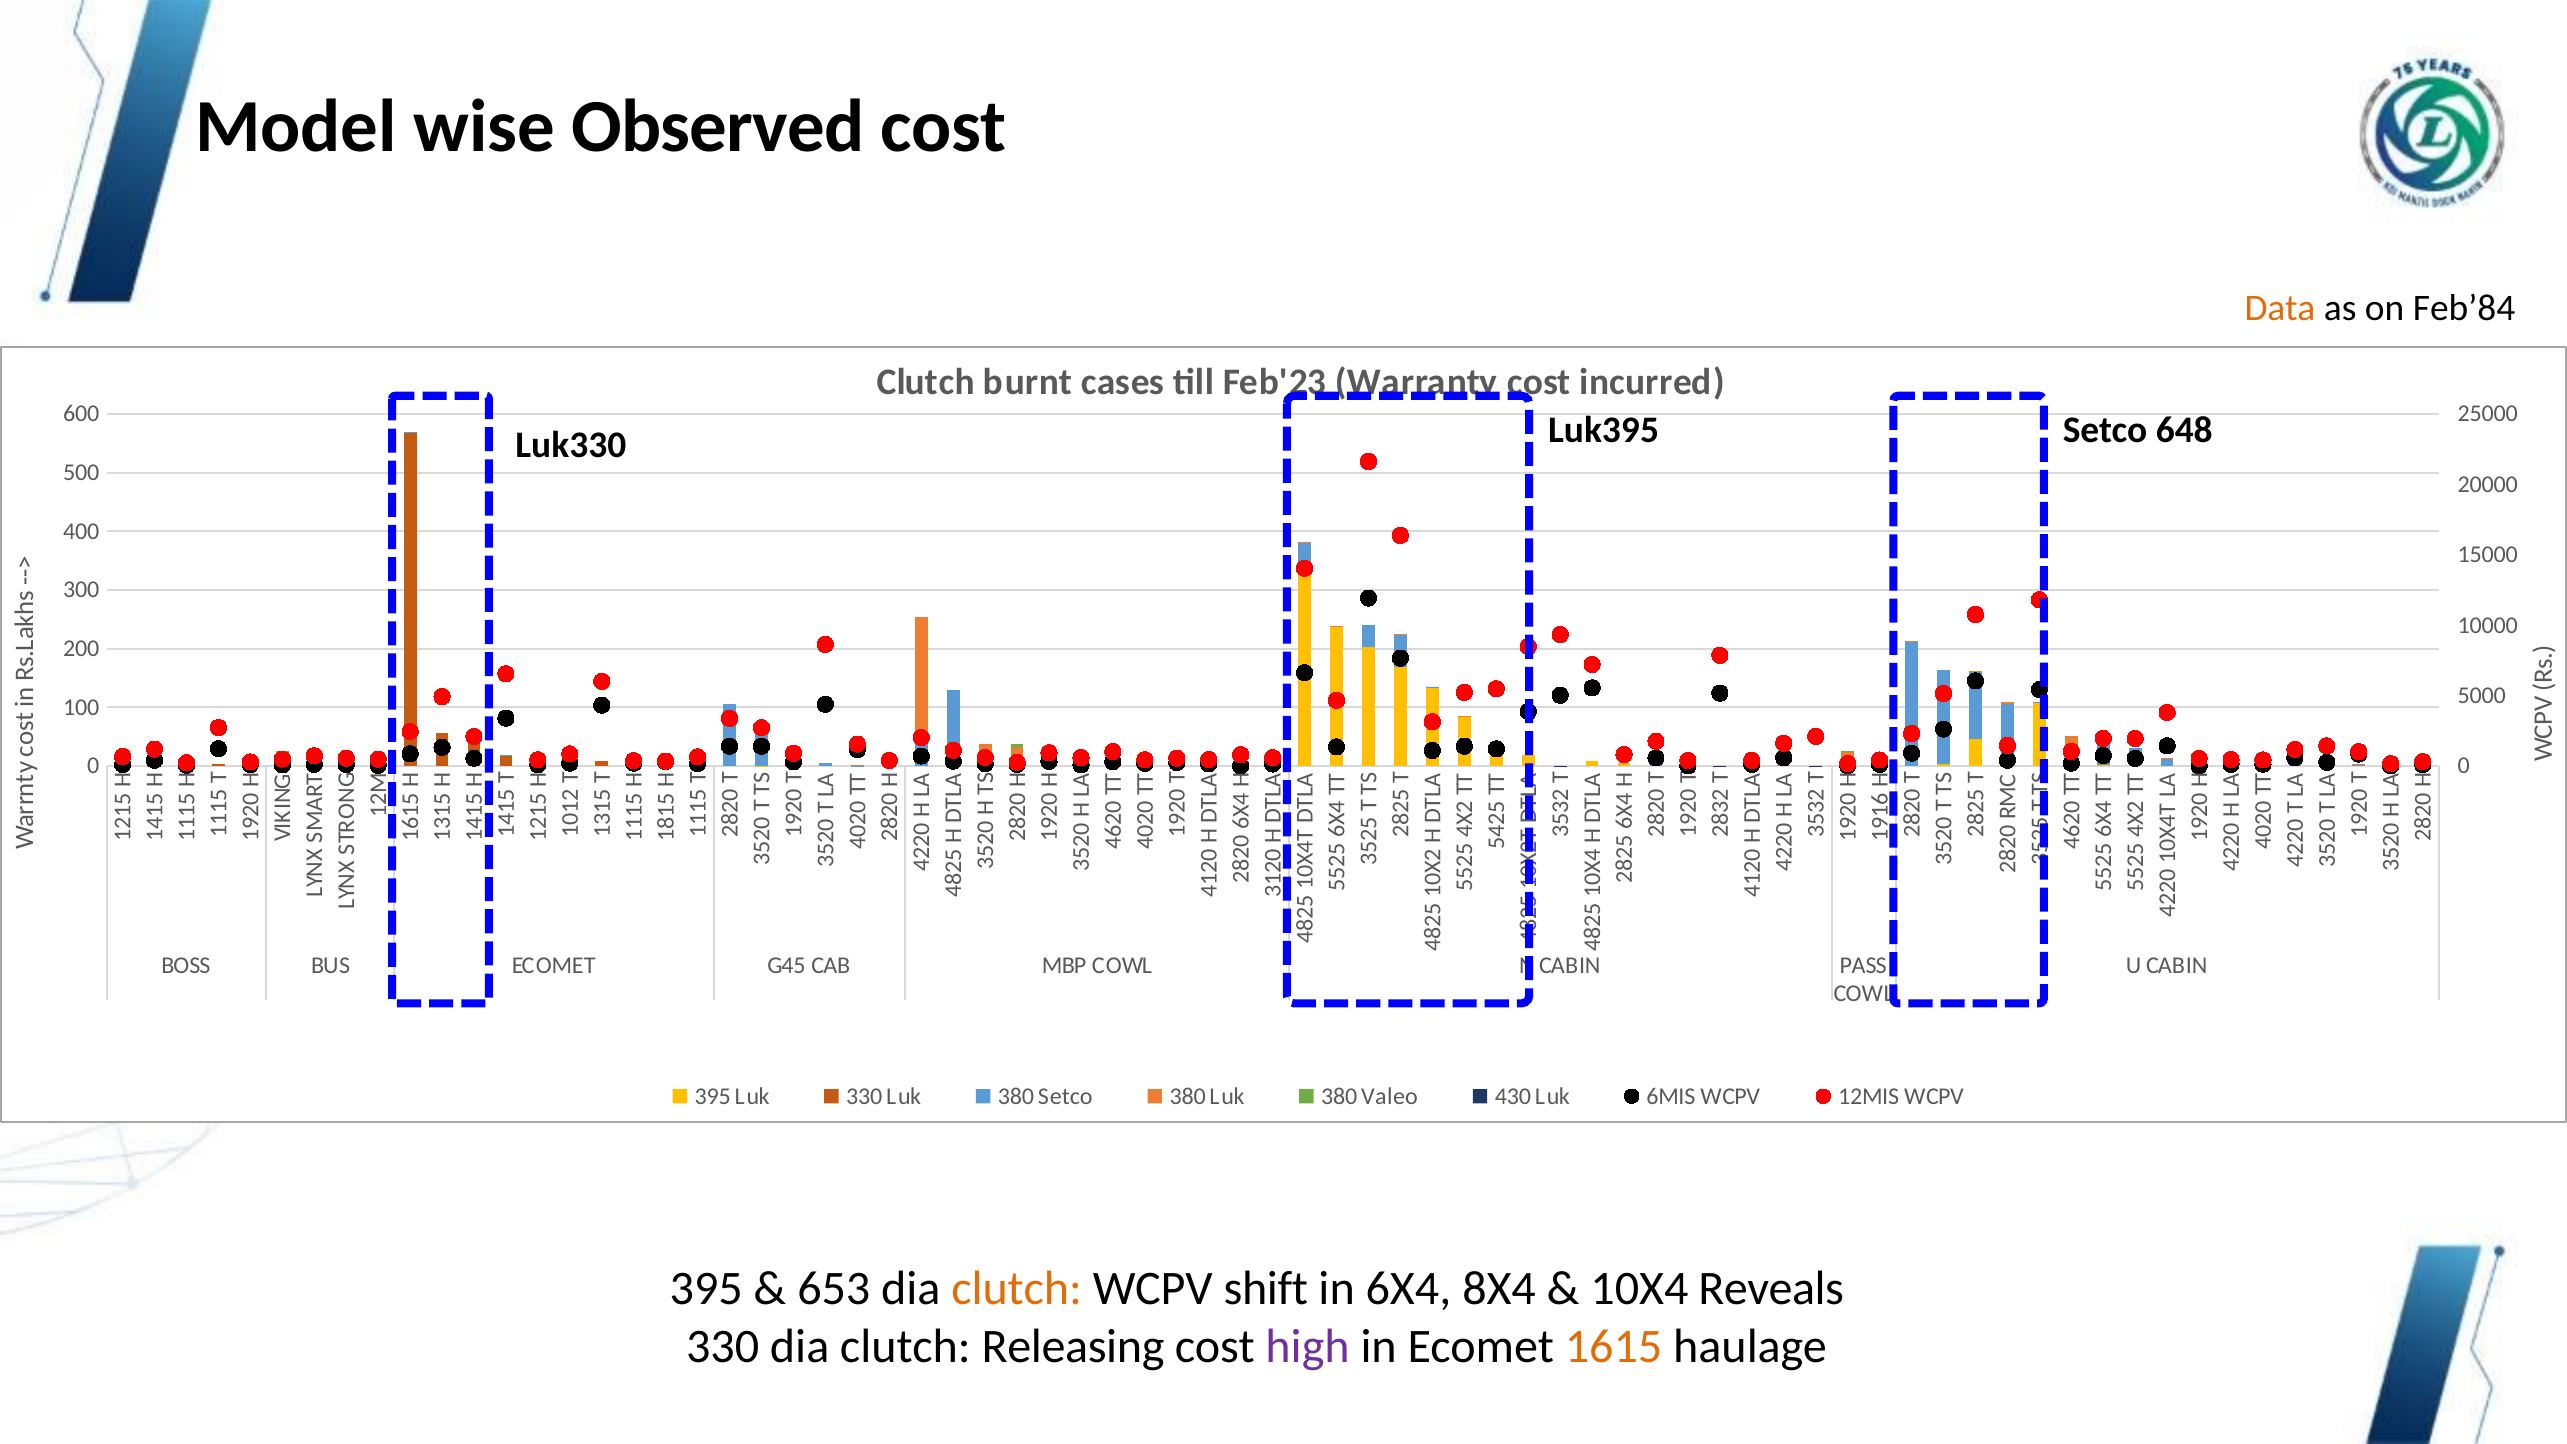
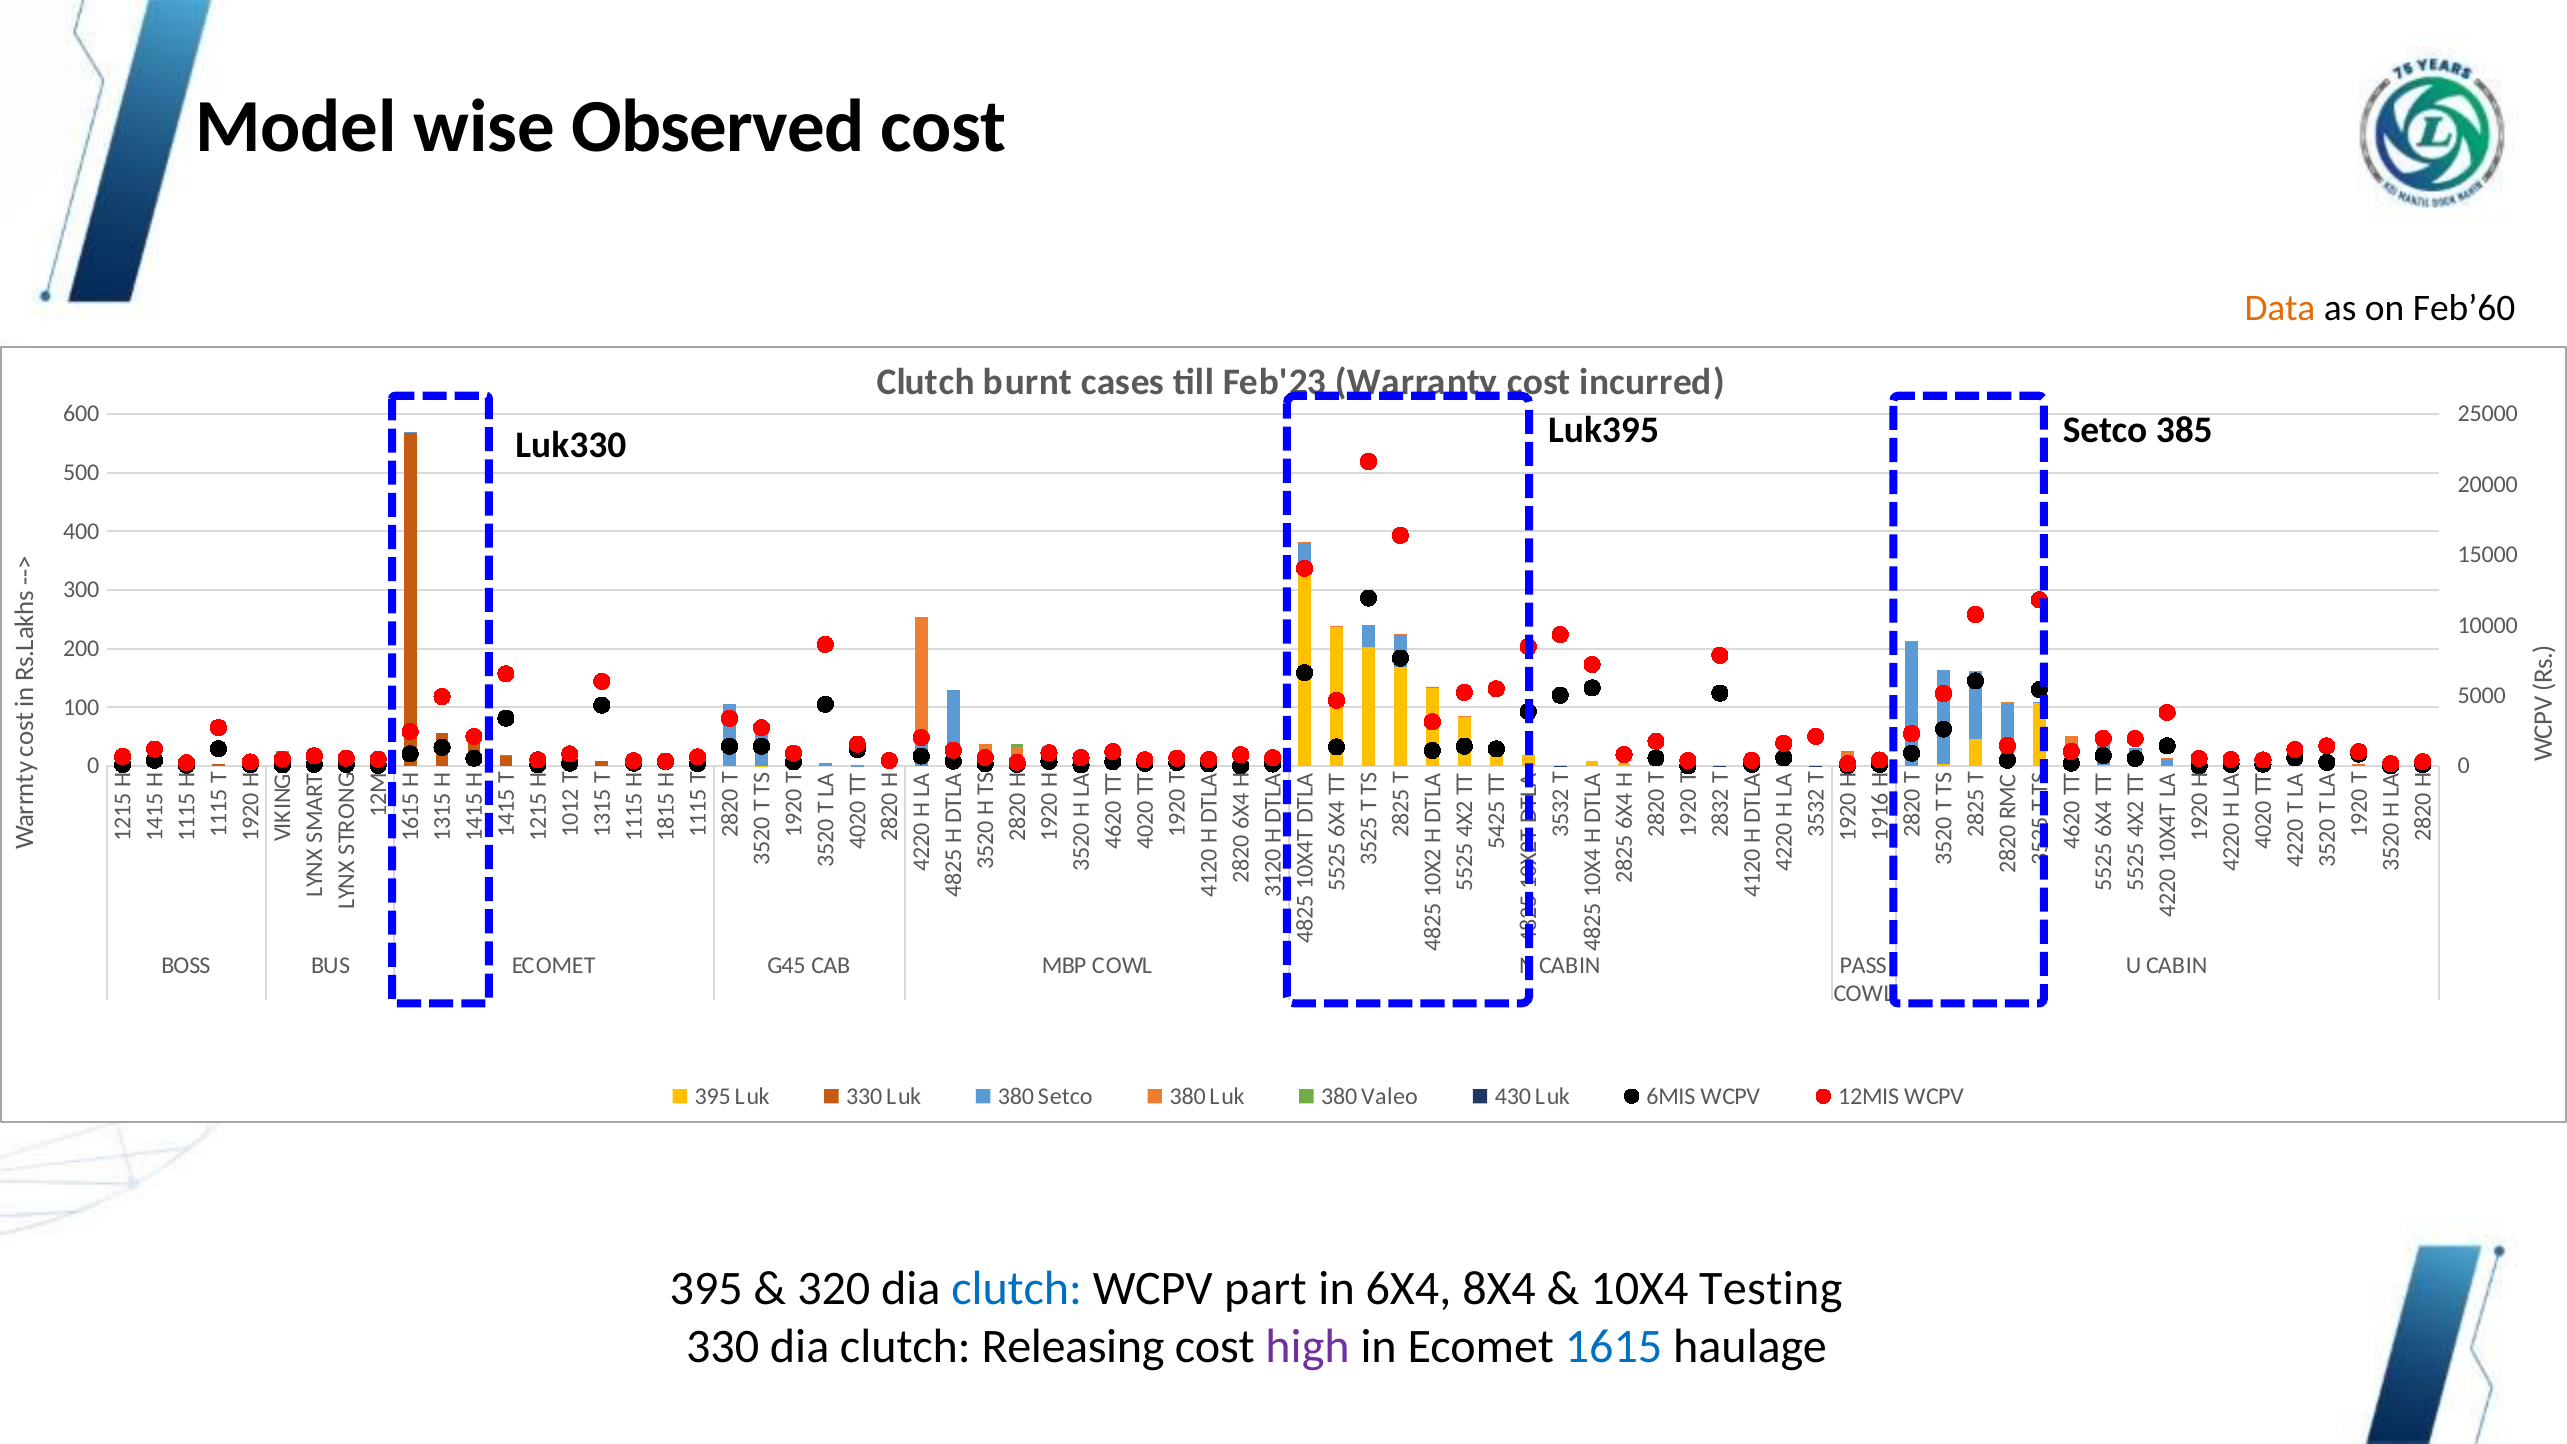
Feb’84: Feb’84 -> Feb’60
648: 648 -> 385
653: 653 -> 320
clutch at (1017, 1289) colour: orange -> blue
shift: shift -> part
Reveals: Reveals -> Testing
1615 colour: orange -> blue
